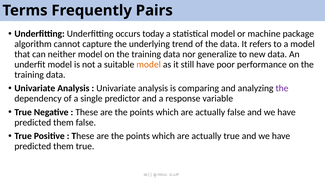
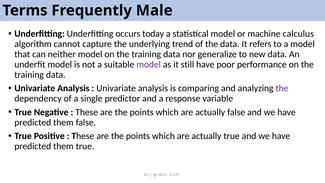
Pairs: Pairs -> Male
package: package -> calculus
model at (149, 64) colour: orange -> purple
